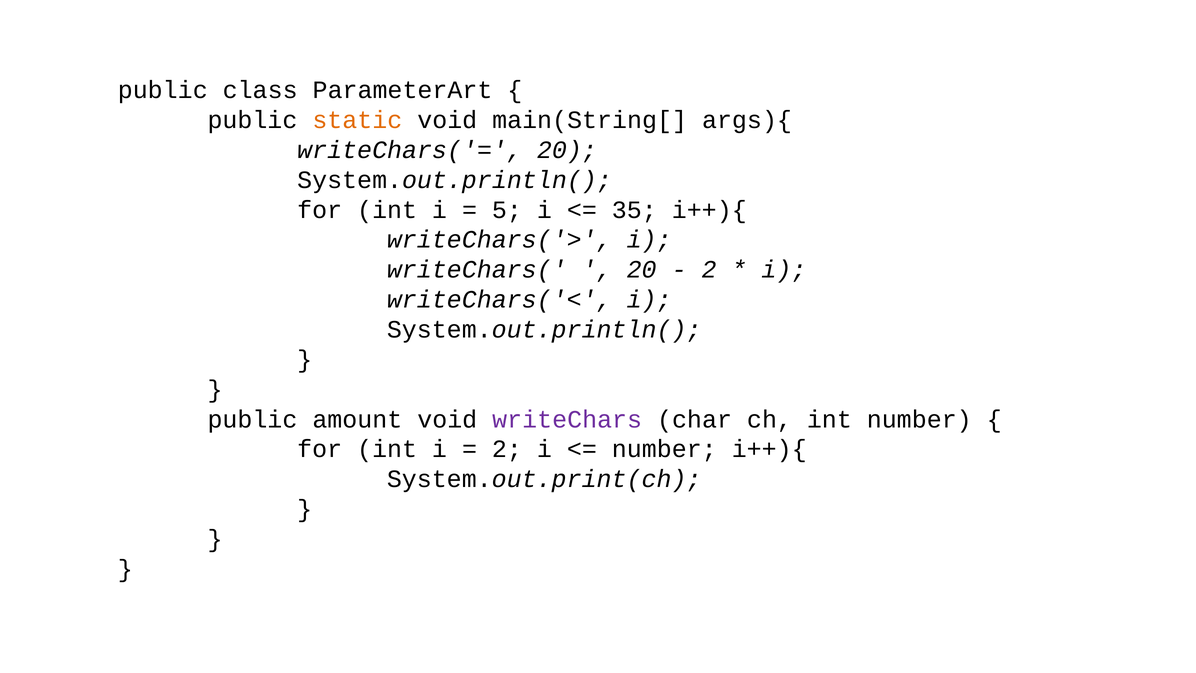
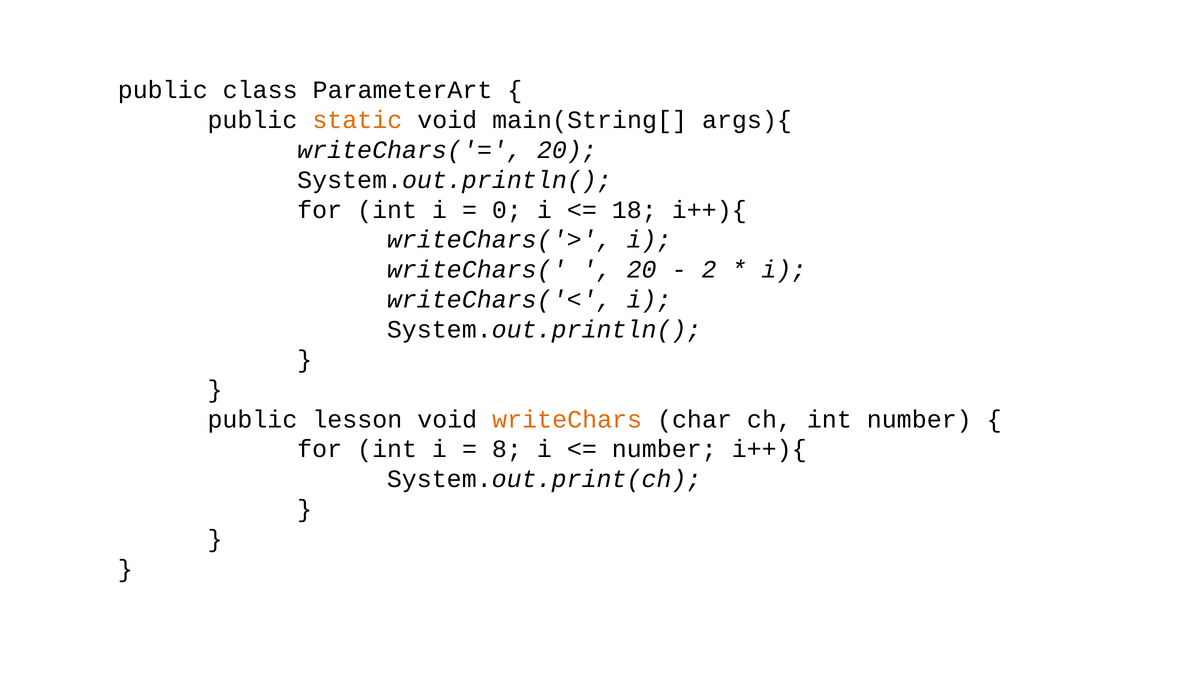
5: 5 -> 0
35: 35 -> 18
amount: amount -> lesson
writeChars colour: purple -> orange
2 at (507, 449): 2 -> 8
